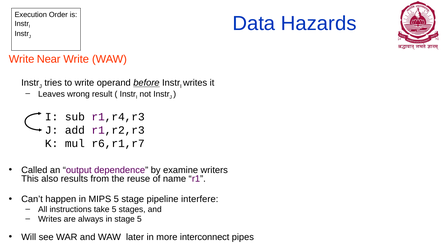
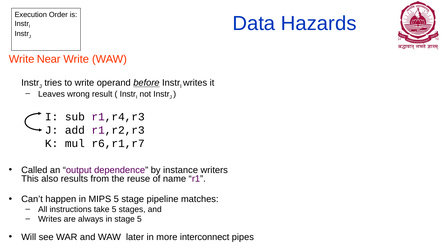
examine: examine -> instance
interfere: interfere -> matches
